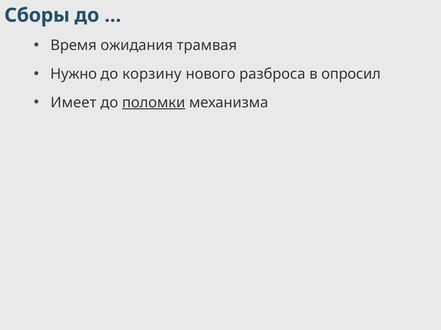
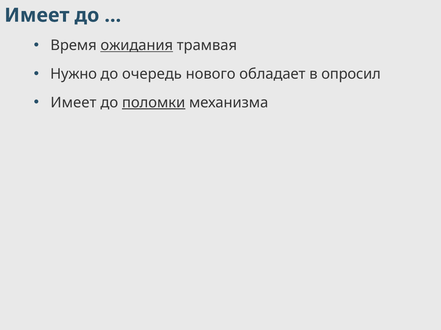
Сборы at (37, 15): Сборы -> Имеет
ожидания underline: none -> present
корзину: корзину -> очередь
разброса: разброса -> обладает
